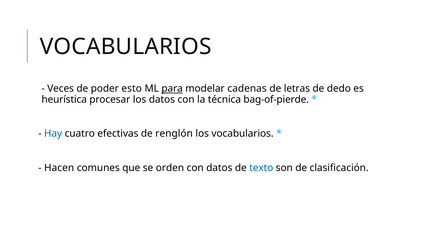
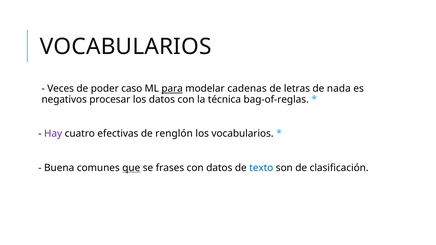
esto: esto -> caso
dedo: dedo -> nada
heurística: heurística -> negativos
bag-of-pierde: bag-of-pierde -> bag-of-reglas
Hay colour: blue -> purple
Hacen: Hacen -> Buena
que underline: none -> present
orden: orden -> frases
